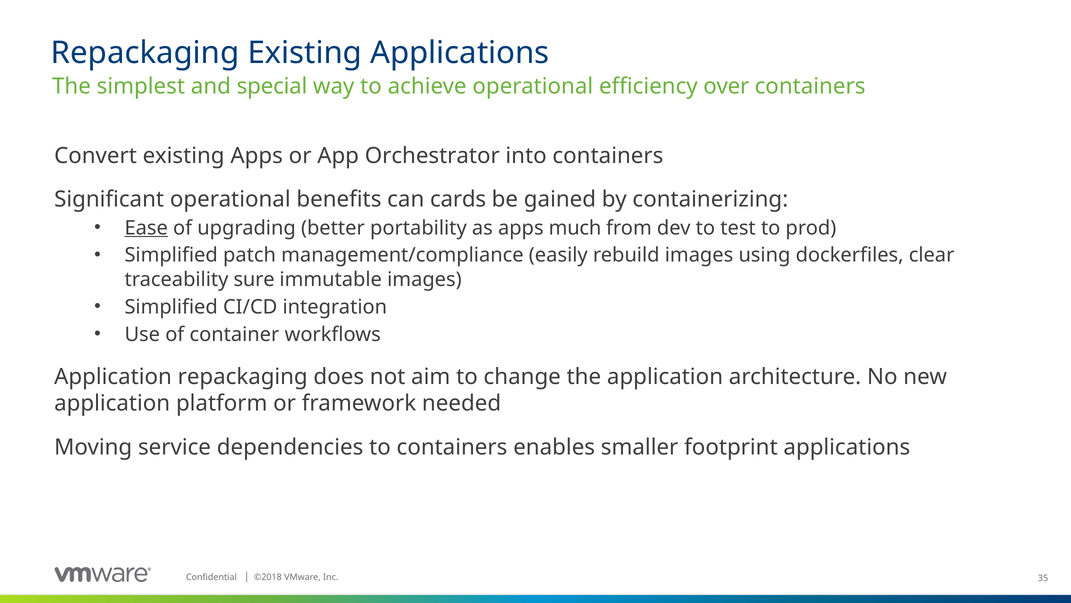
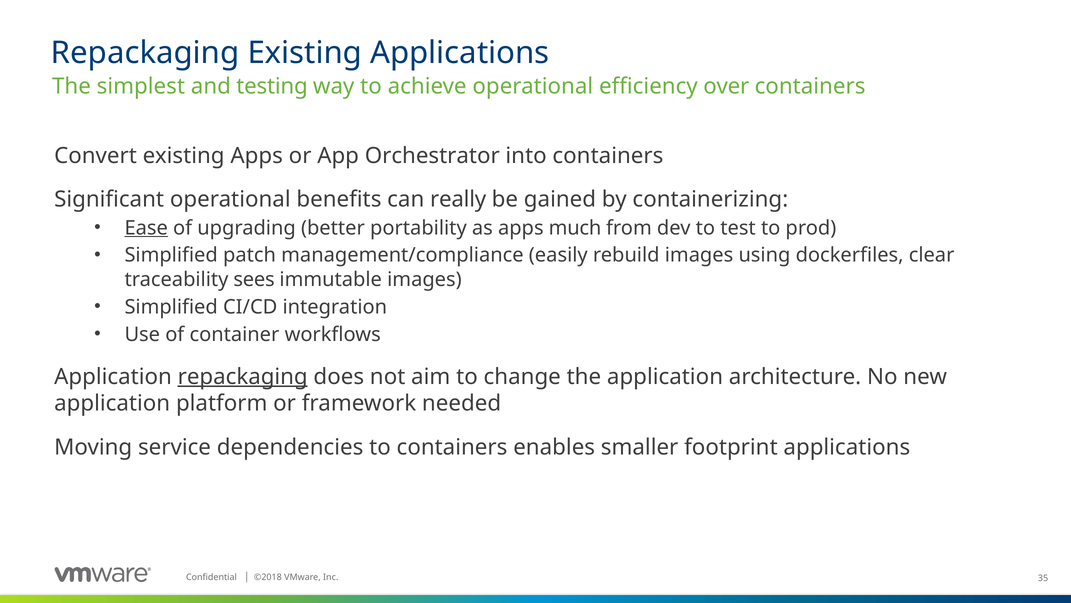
special: special -> testing
cards: cards -> really
sure: sure -> sees
repackaging at (243, 377) underline: none -> present
